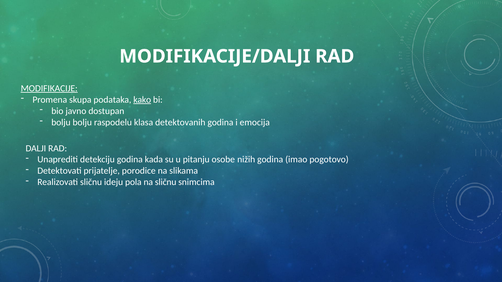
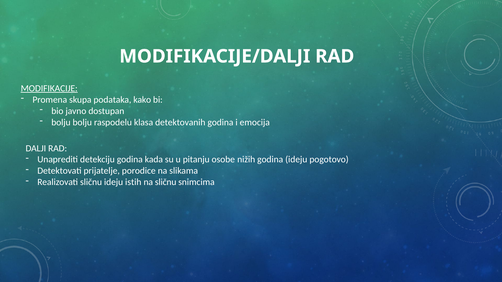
kako underline: present -> none
godina imao: imao -> ideju
pola: pola -> istih
